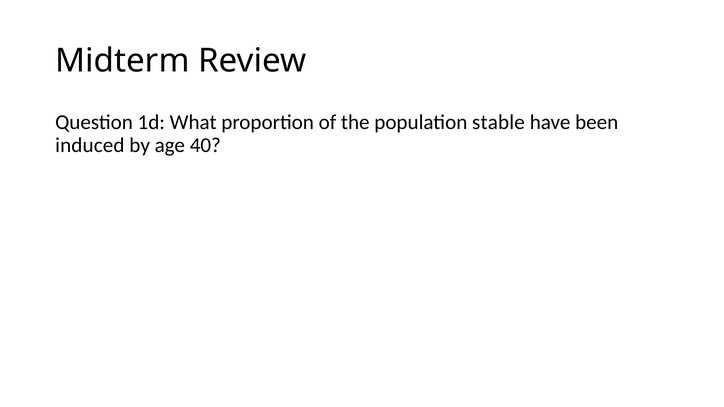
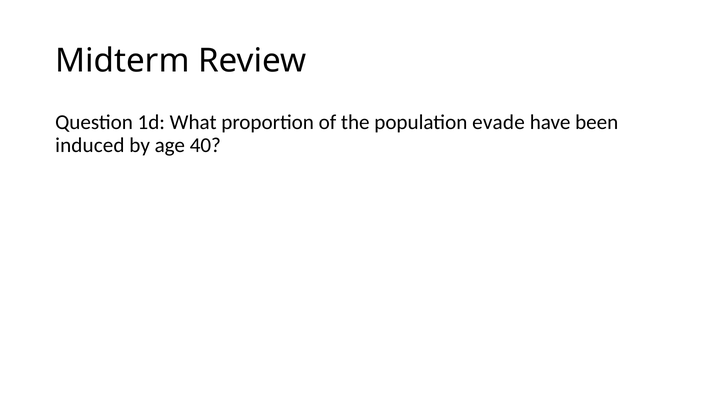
stable: stable -> evade
